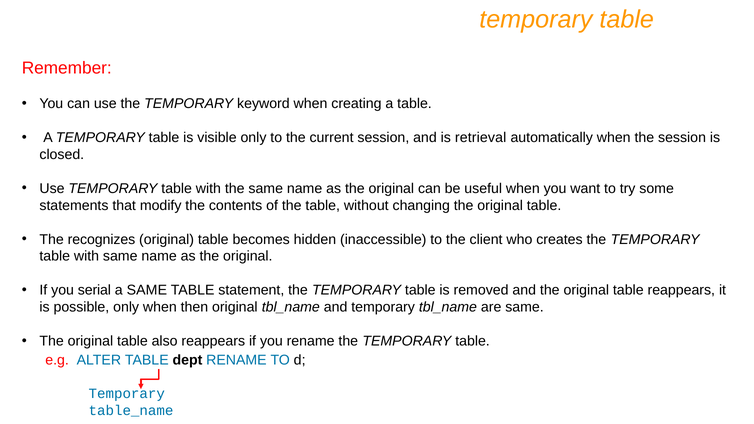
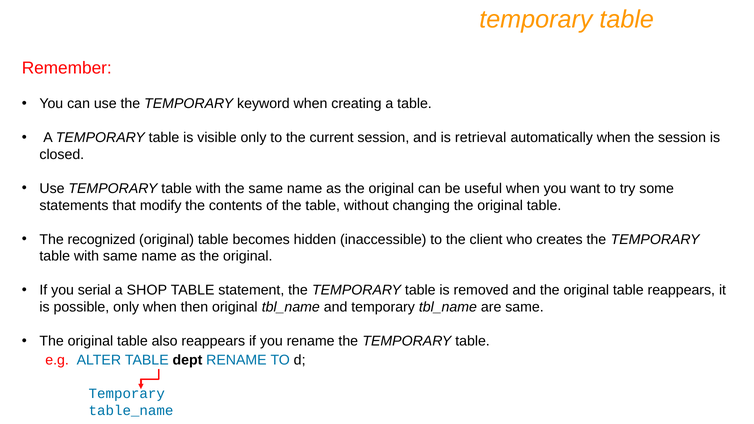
recognizes: recognizes -> recognized
a SAME: SAME -> SHOP
